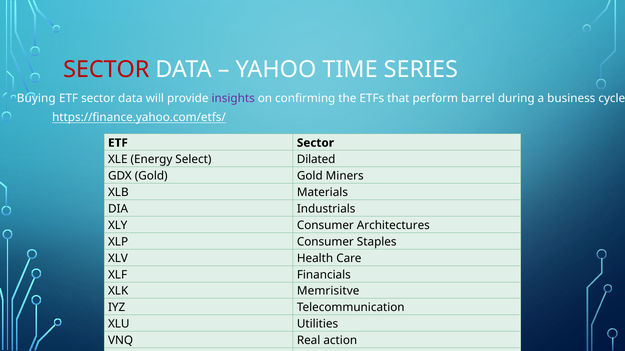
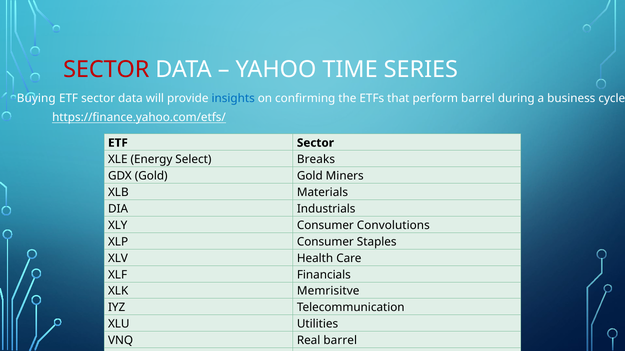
insights colour: purple -> blue
Dilated: Dilated -> Breaks
Architectures: Architectures -> Convolutions
Real action: action -> barrel
